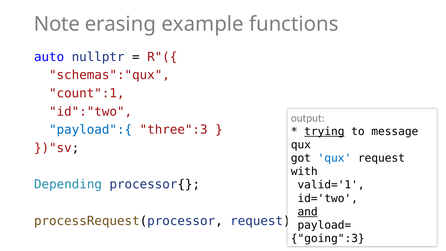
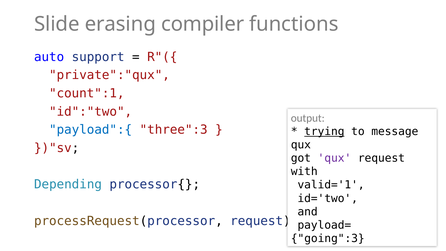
Note: Note -> Slide
example: example -> compiler
nullptr: nullptr -> support
schemas":"qux: schemas":"qux -> private":"qux
qux at (334, 158) colour: blue -> purple
and underline: present -> none
